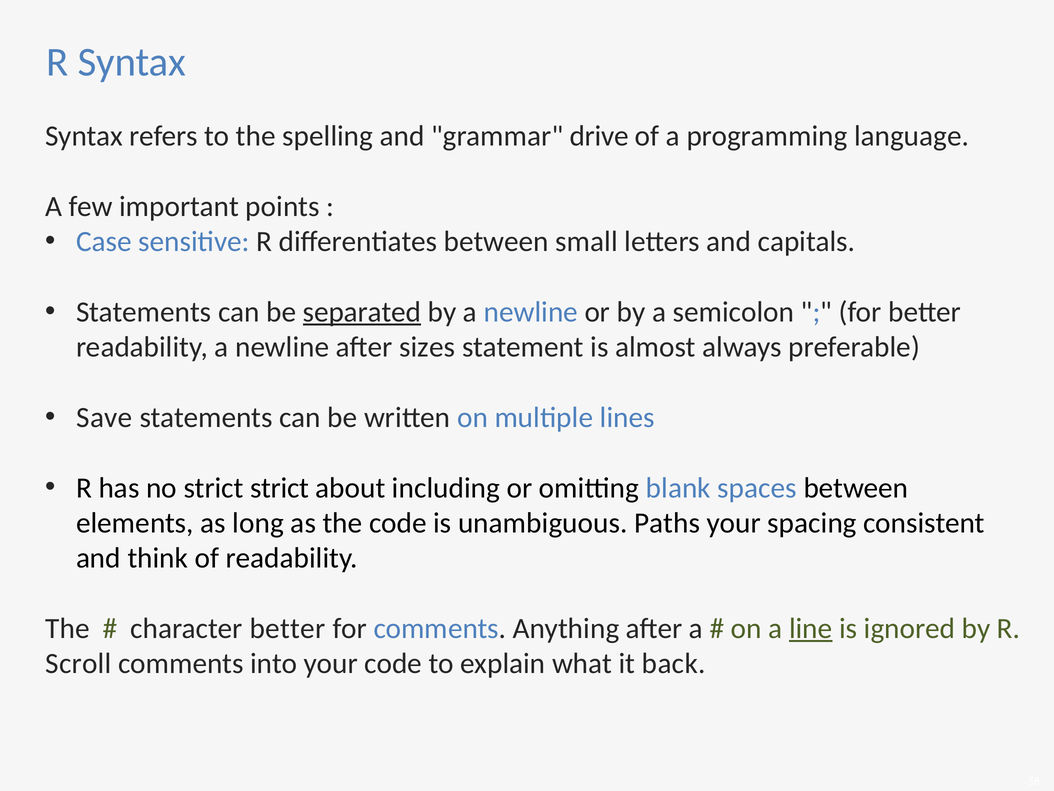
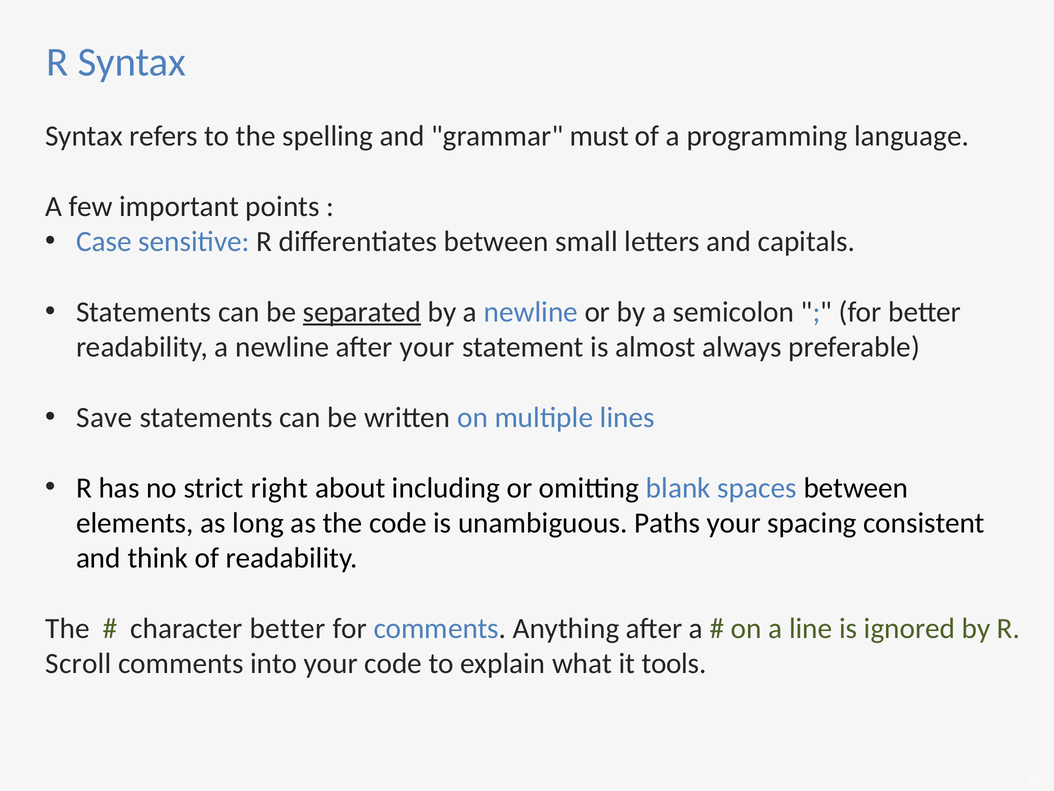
drive: drive -> must
after sizes: sizes -> your
strict strict: strict -> right
line underline: present -> none
back: back -> tools
